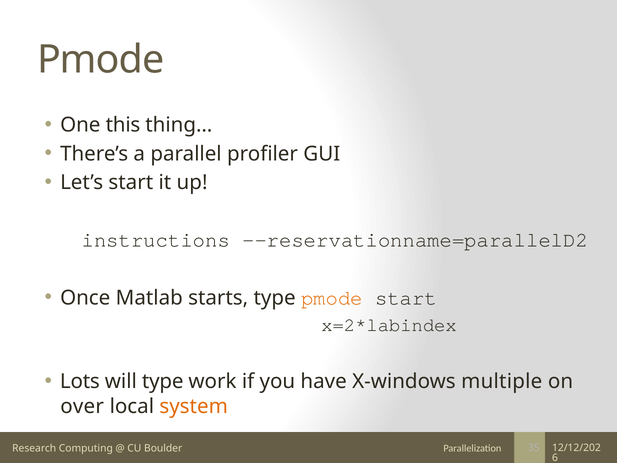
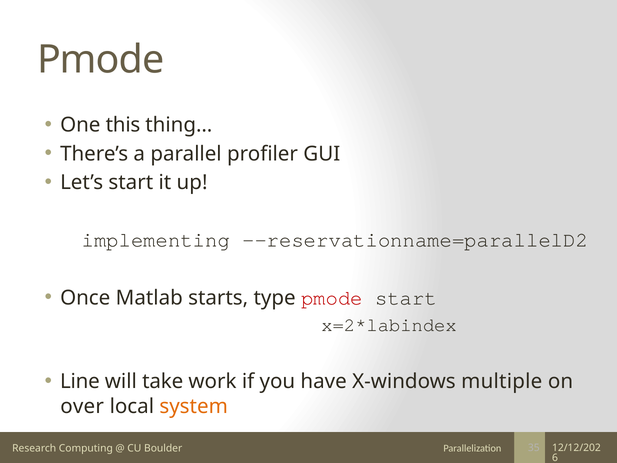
instructions: instructions -> implementing
pmode at (332, 298) colour: orange -> red
Lots: Lots -> Line
will type: type -> take
